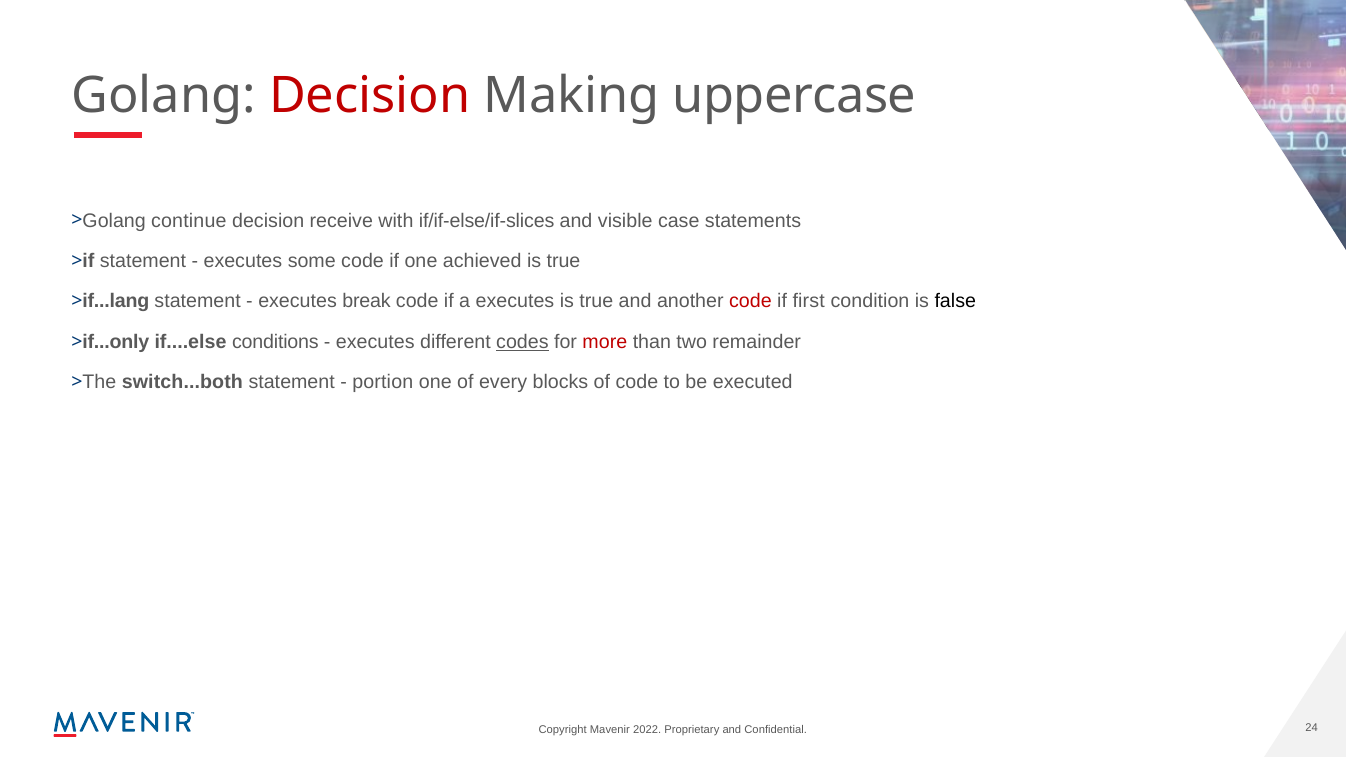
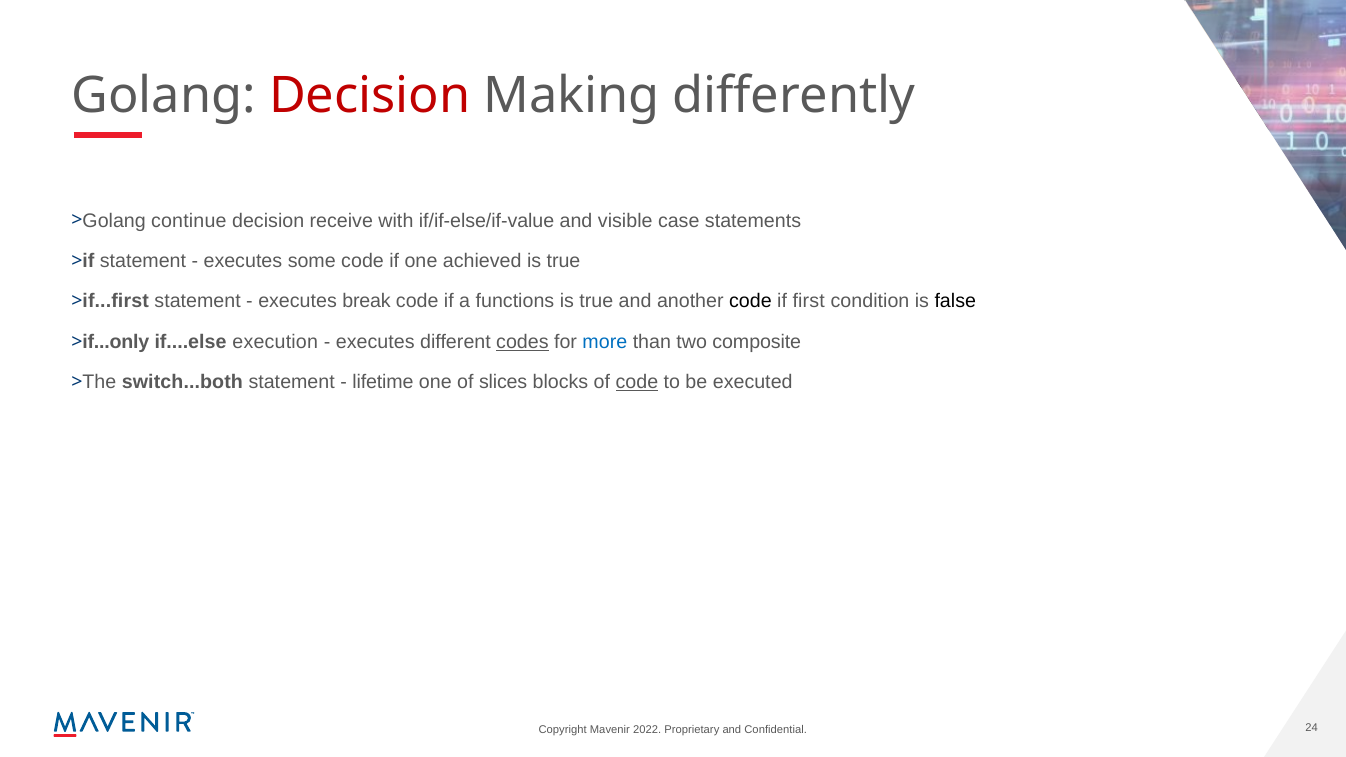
uppercase: uppercase -> differently
if/if-else/if-slices: if/if-else/if-slices -> if/if-else/if-value
if...lang: if...lang -> if...first
a executes: executes -> functions
code at (750, 301) colour: red -> black
conditions: conditions -> execution
more colour: red -> blue
remainder: remainder -> composite
portion: portion -> lifetime
every: every -> slices
code at (637, 382) underline: none -> present
